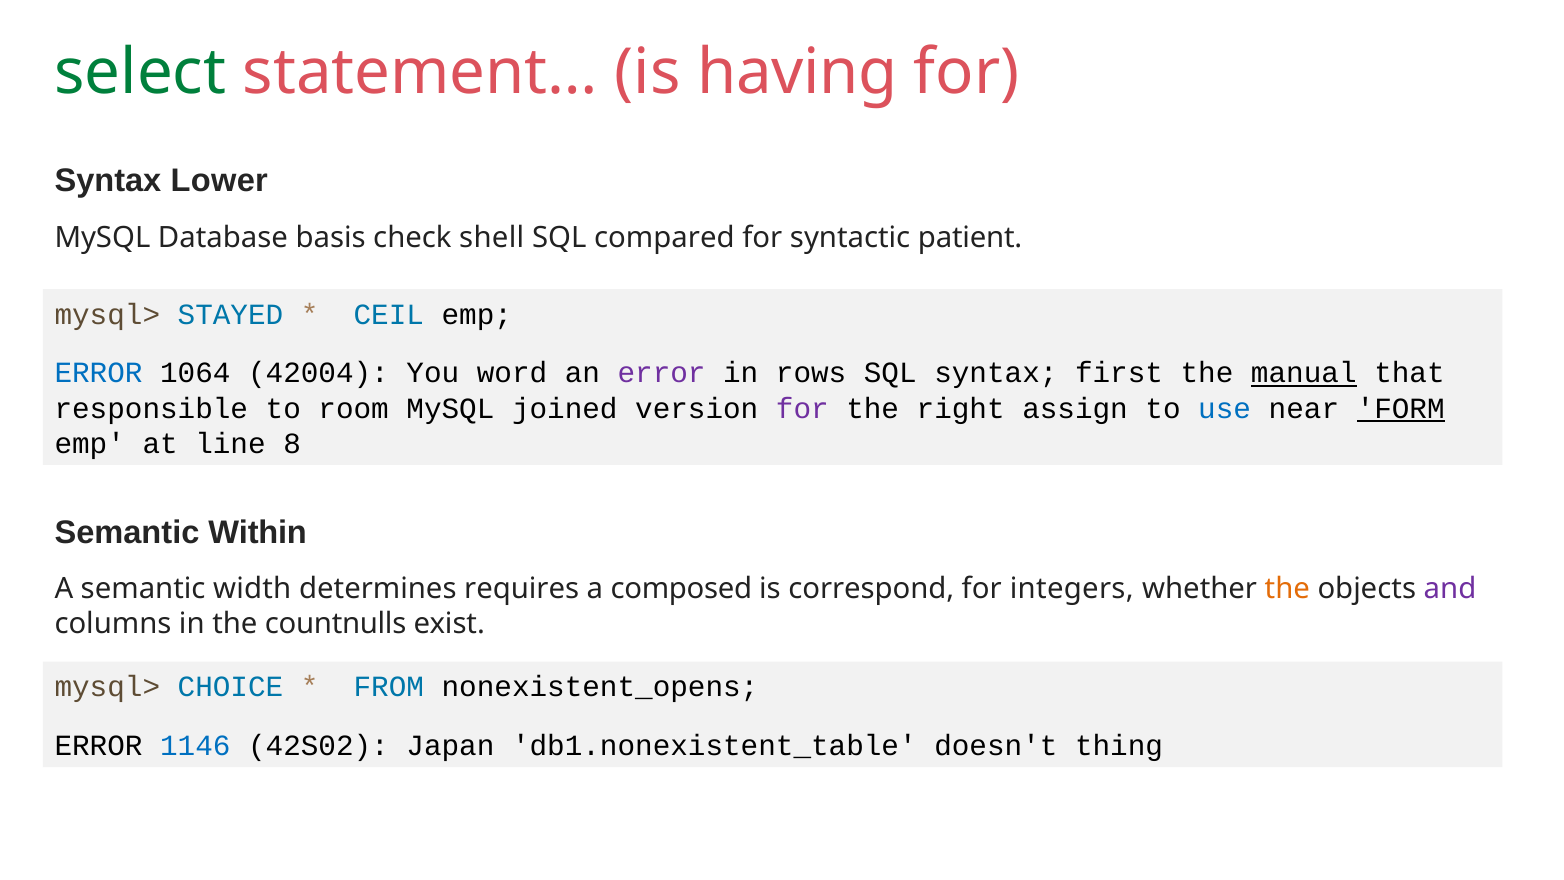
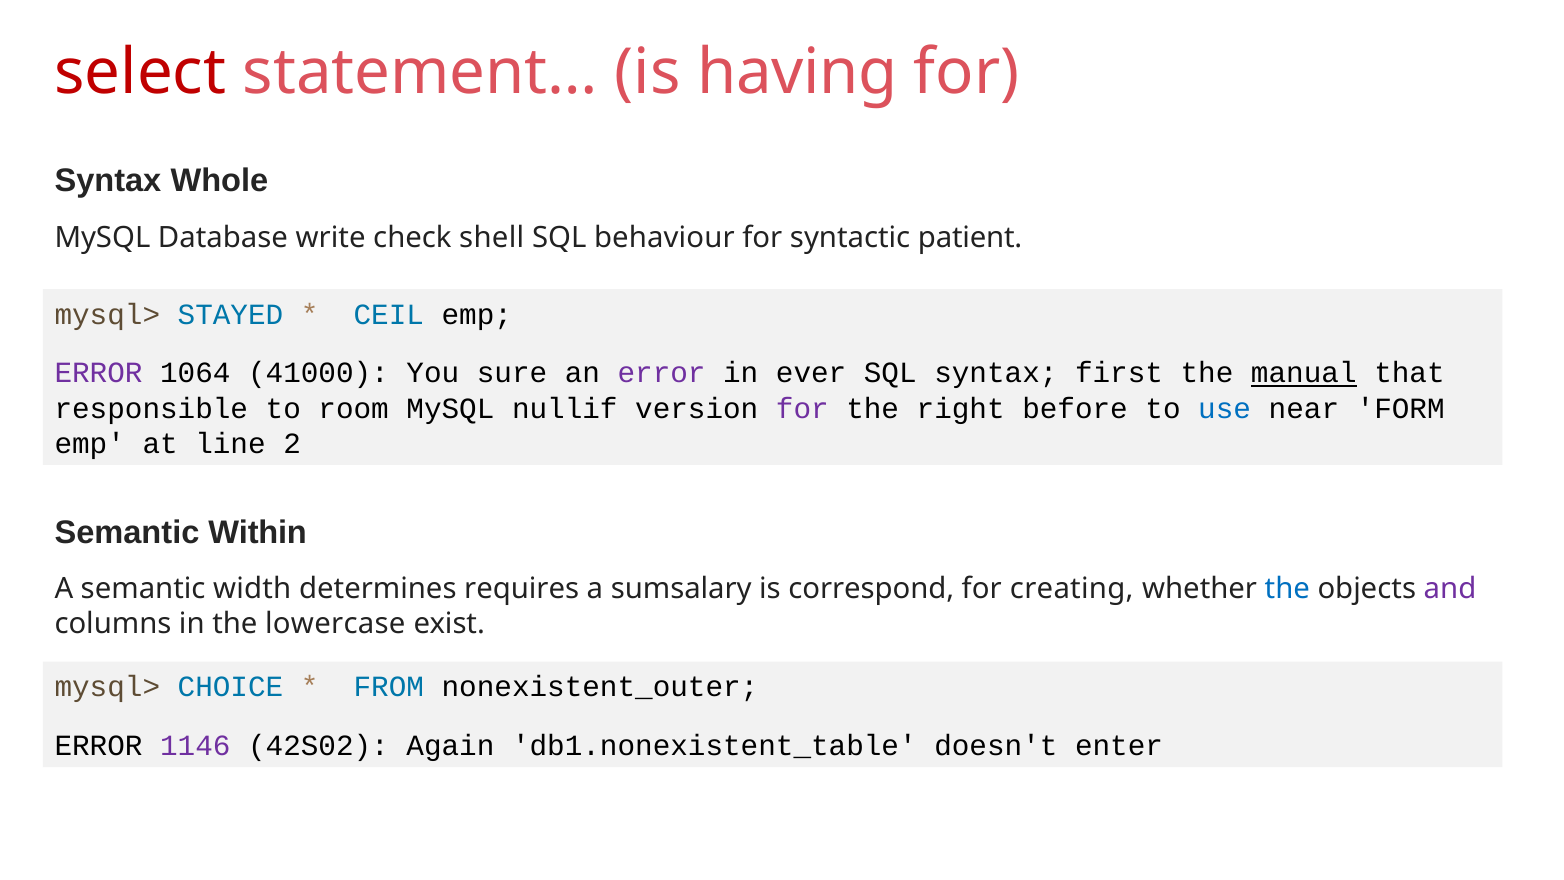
select colour: green -> red
Lower: Lower -> Whole
basis: basis -> write
compared: compared -> behaviour
ERROR at (99, 373) colour: blue -> purple
42004: 42004 -> 41000
word: word -> sure
rows: rows -> ever
joined: joined -> nullif
assign: assign -> before
FORM underline: present -> none
8: 8 -> 2
composed: composed -> sumsalary
integers: integers -> creating
the at (1287, 589) colour: orange -> blue
countnulls: countnulls -> lowercase
nonexistent_opens: nonexistent_opens -> nonexistent_outer
1146 colour: blue -> purple
Japan: Japan -> Again
thing: thing -> enter
